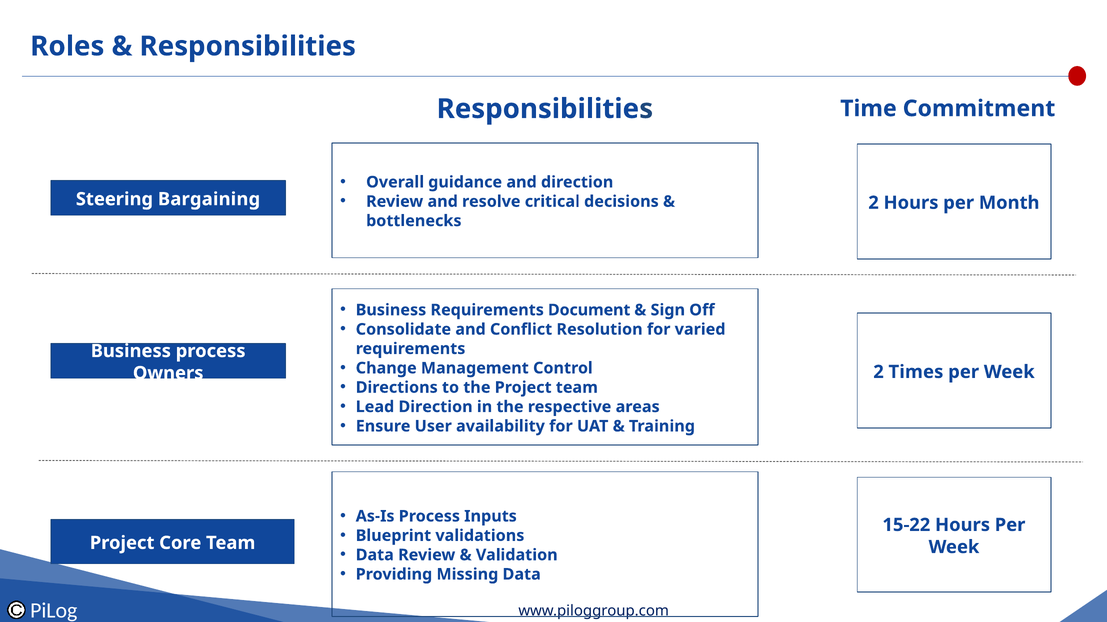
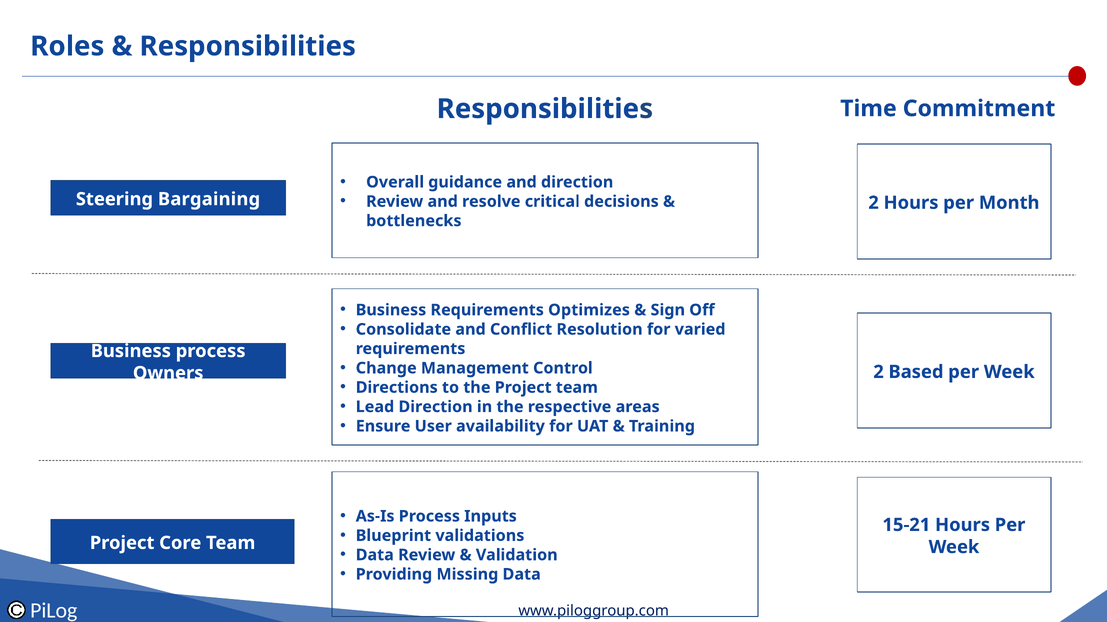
Document: Document -> Optimizes
Times: Times -> Based
15-22: 15-22 -> 15-21
